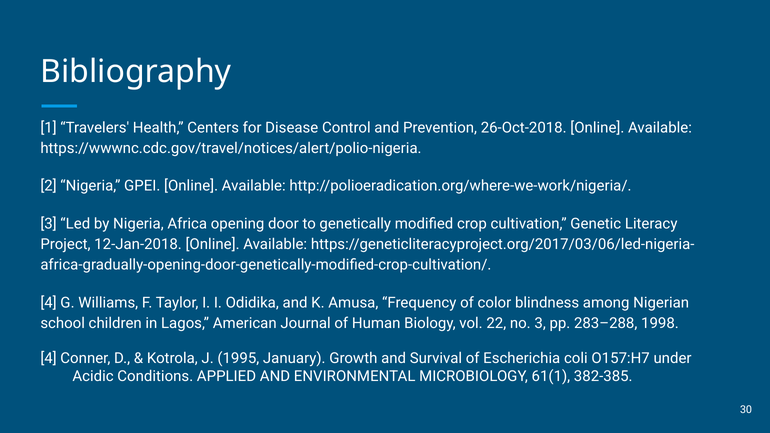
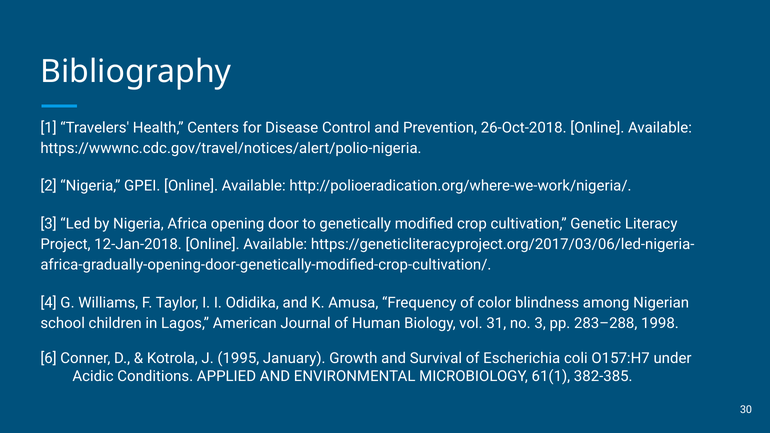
22: 22 -> 31
4 at (49, 359): 4 -> 6
